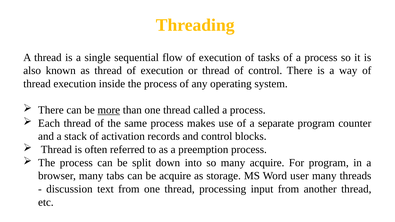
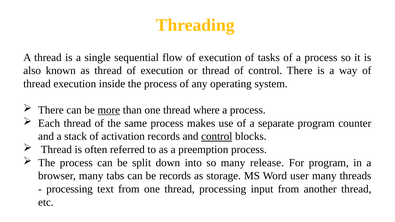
called: called -> where
control at (217, 136) underline: none -> present
many acquire: acquire -> release
be acquire: acquire -> records
discussion at (69, 189): discussion -> processing
